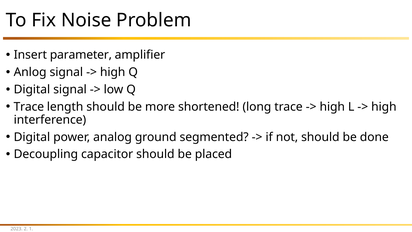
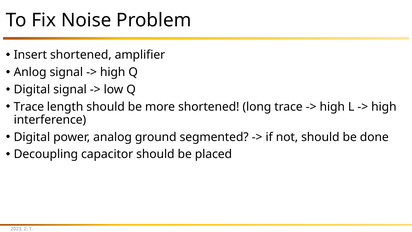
Insert parameter: parameter -> shortened
